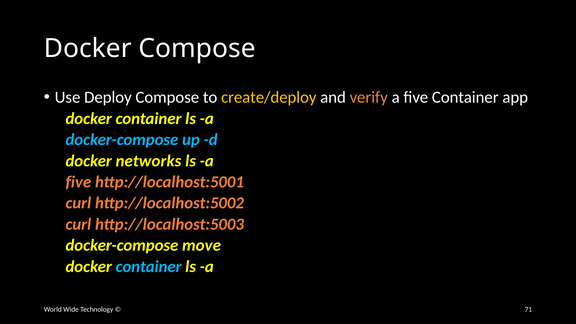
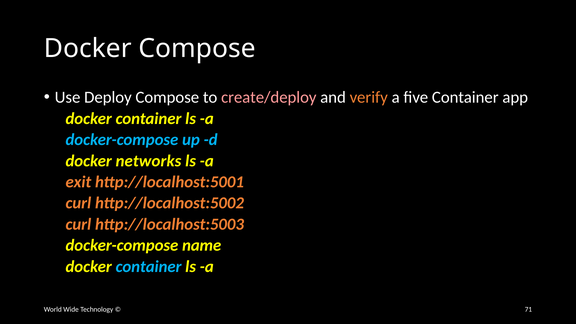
create/deploy colour: yellow -> pink
five at (78, 182): five -> exit
move: move -> name
